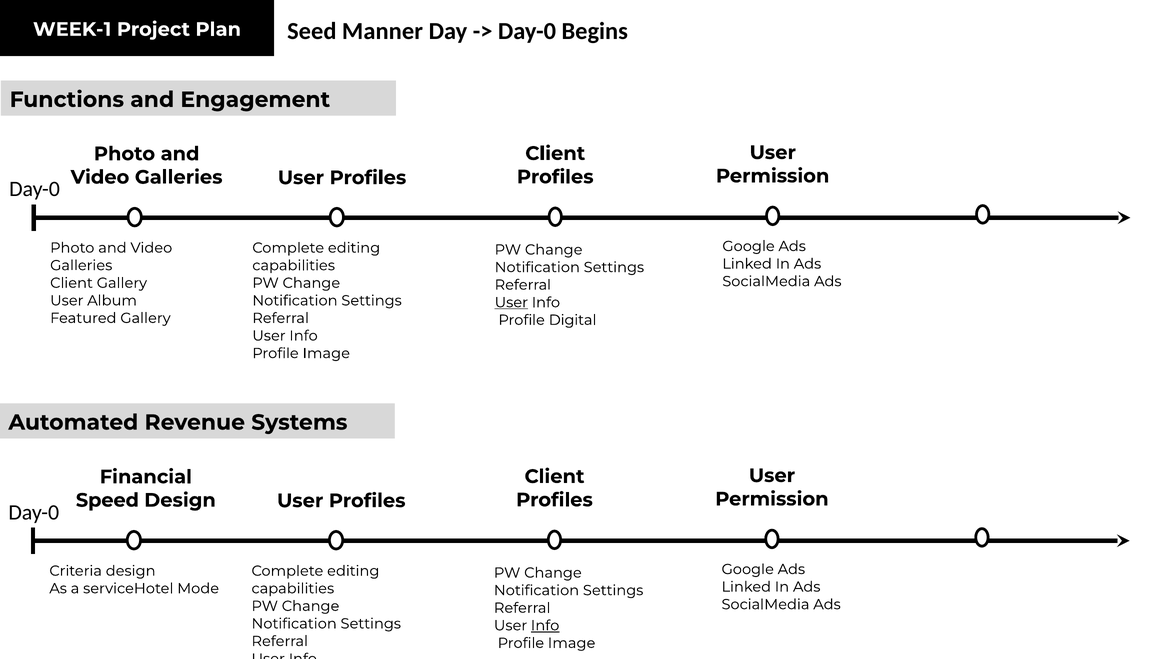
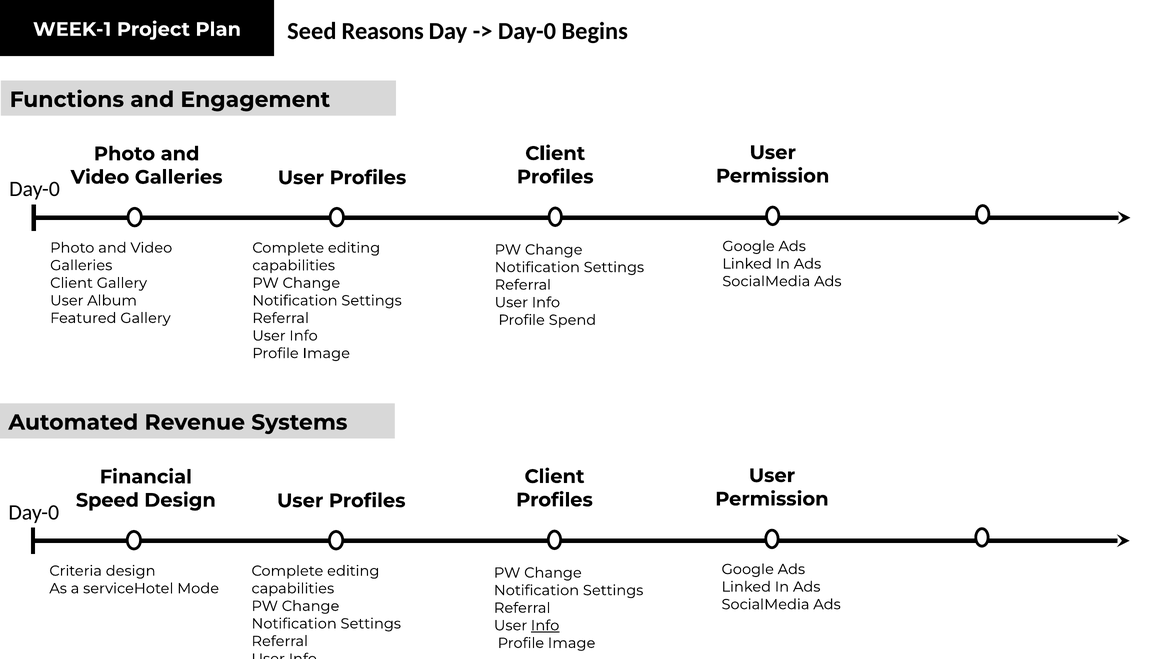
Manner: Manner -> Reasons
User at (511, 302) underline: present -> none
Digital: Digital -> Spend
